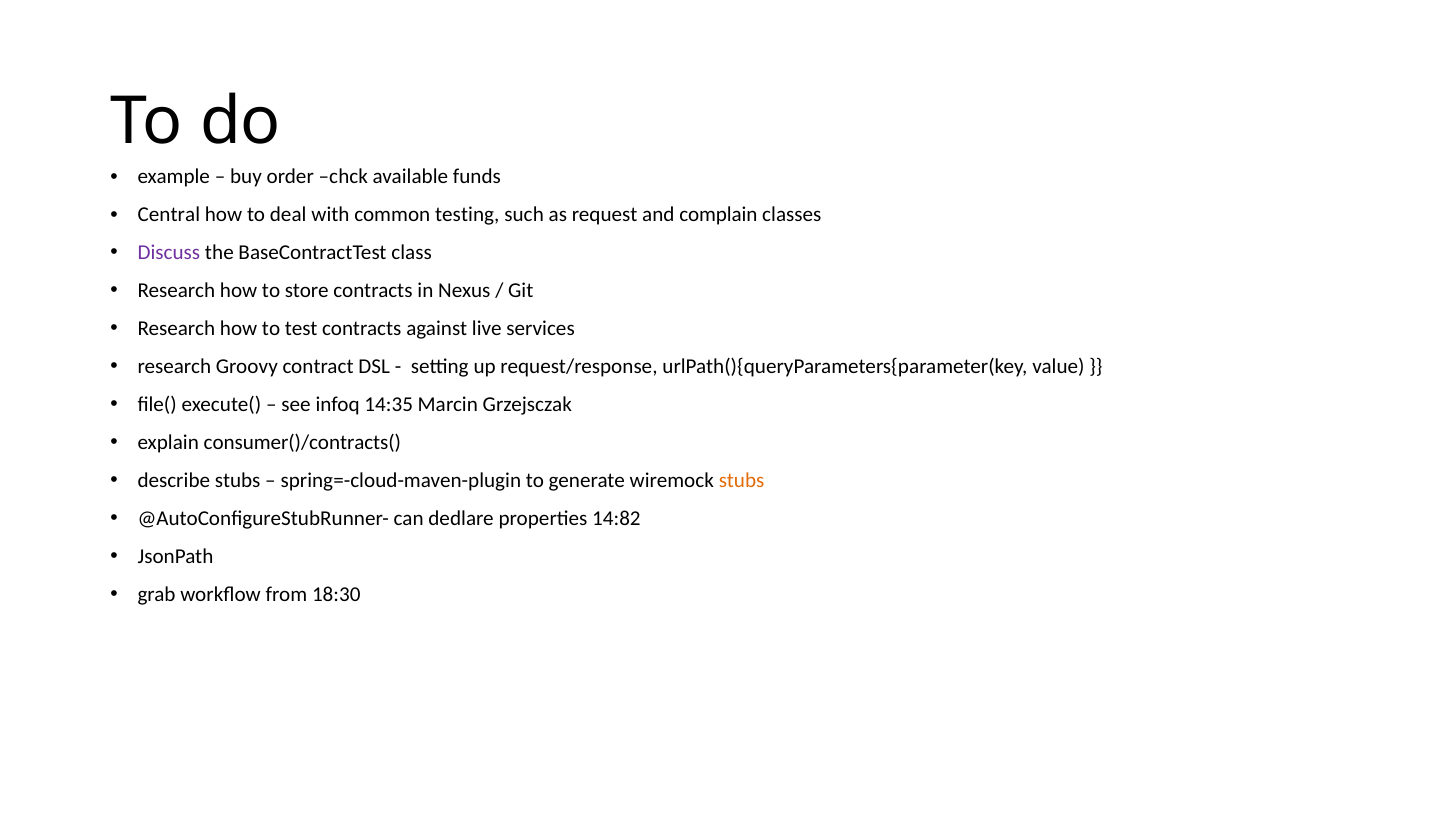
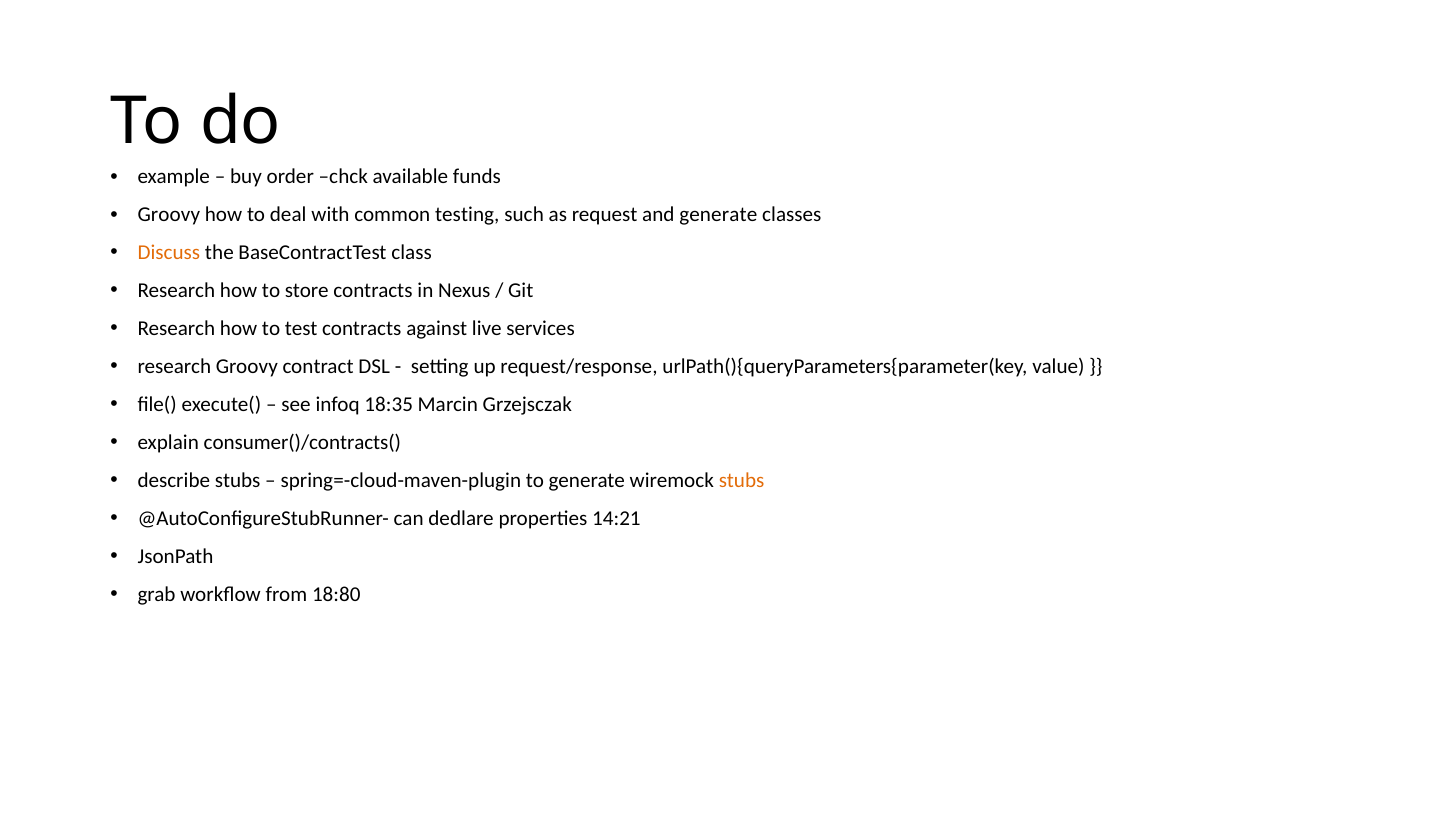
Central at (169, 215): Central -> Groovy
and complain: complain -> generate
Discuss colour: purple -> orange
14:35: 14:35 -> 18:35
14:82: 14:82 -> 14:21
18:30: 18:30 -> 18:80
